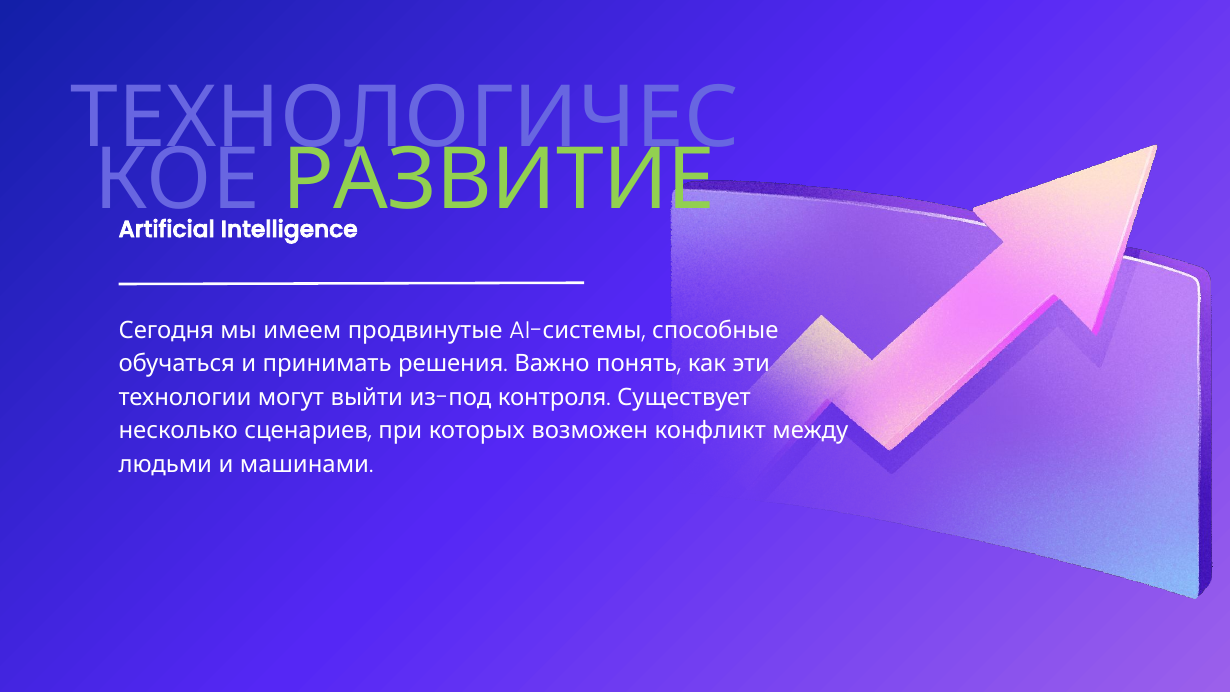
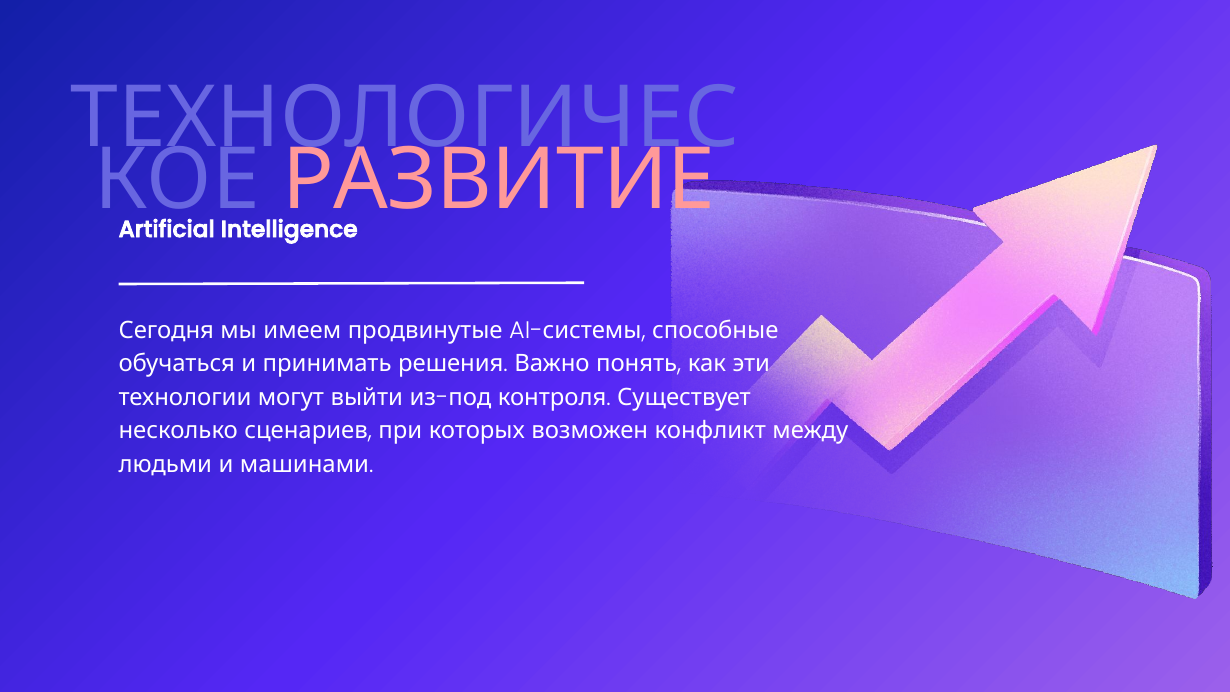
РАЗВИТИЕ colour: light green -> pink
